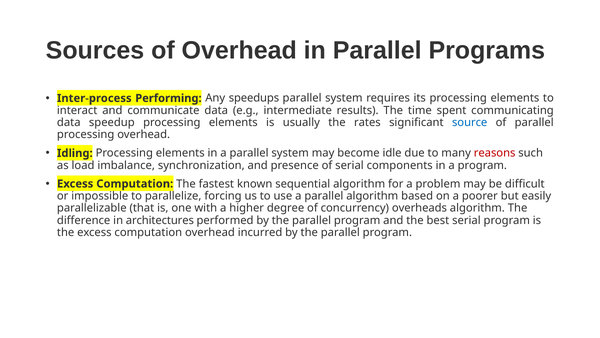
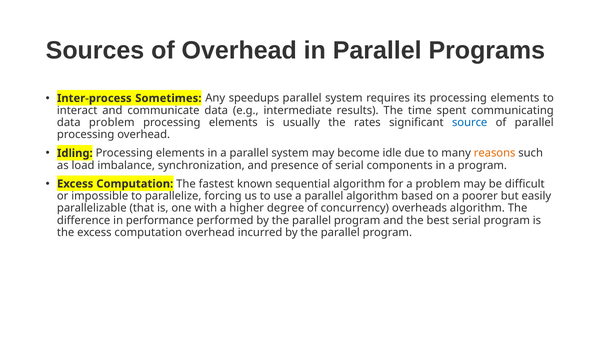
Performing: Performing -> Sometimes
data speedup: speedup -> problem
reasons colour: red -> orange
architectures: architectures -> performance
